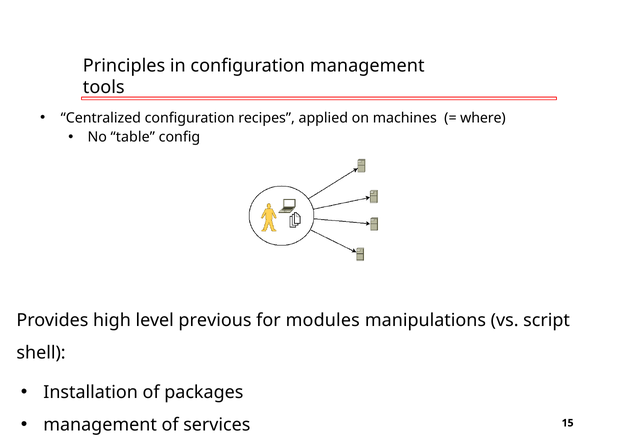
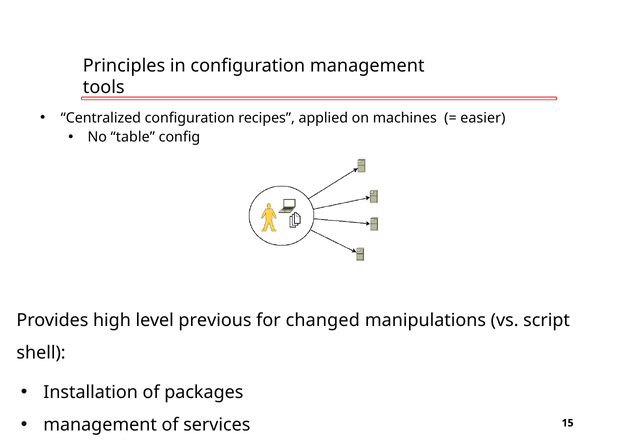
where: where -> easier
modules: modules -> changed
